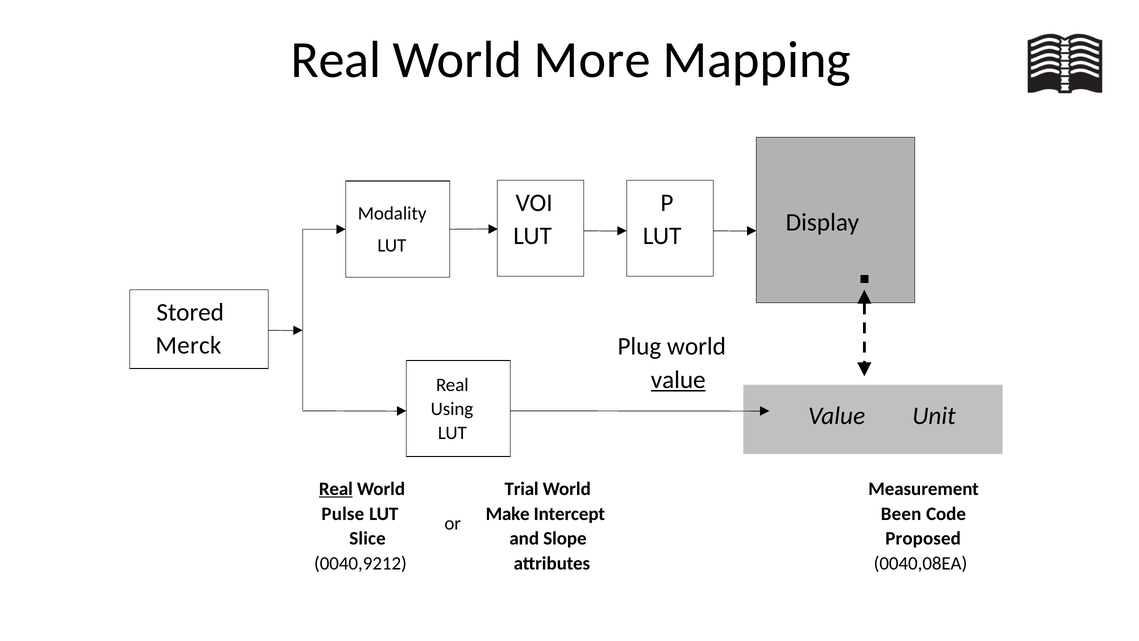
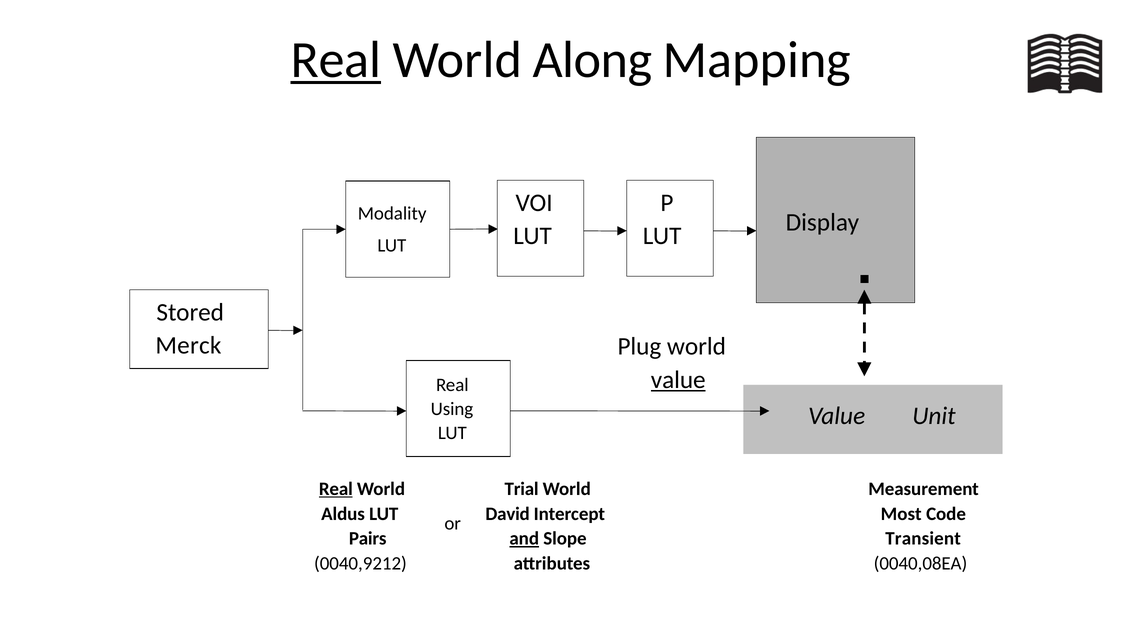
Real at (336, 60) underline: none -> present
More: More -> Along
Pulse: Pulse -> Aldus
Make: Make -> David
Been: Been -> Most
Slice: Slice -> Pairs
and underline: none -> present
Proposed: Proposed -> Transient
